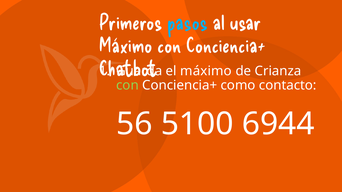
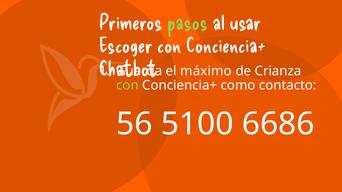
pasos colour: light blue -> light green
Máximo at (126, 46): Máximo -> Escoger
6944: 6944 -> 6686
